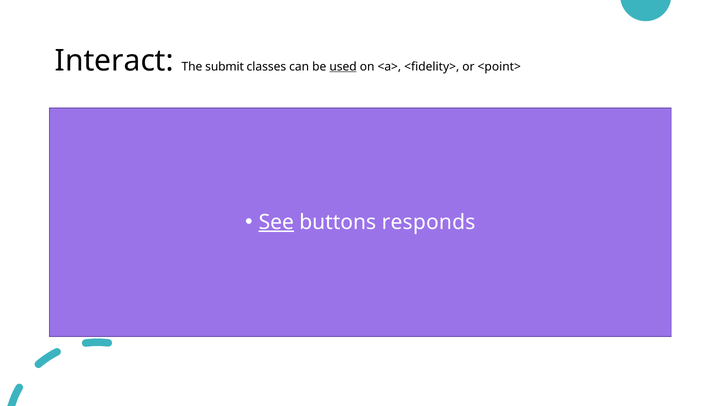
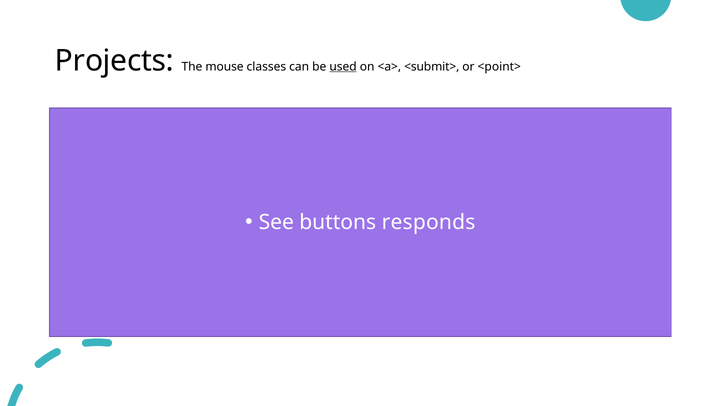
Interact: Interact -> Projects
submit: submit -> mouse
<fidelity>: <fidelity> -> <submit>
See underline: present -> none
